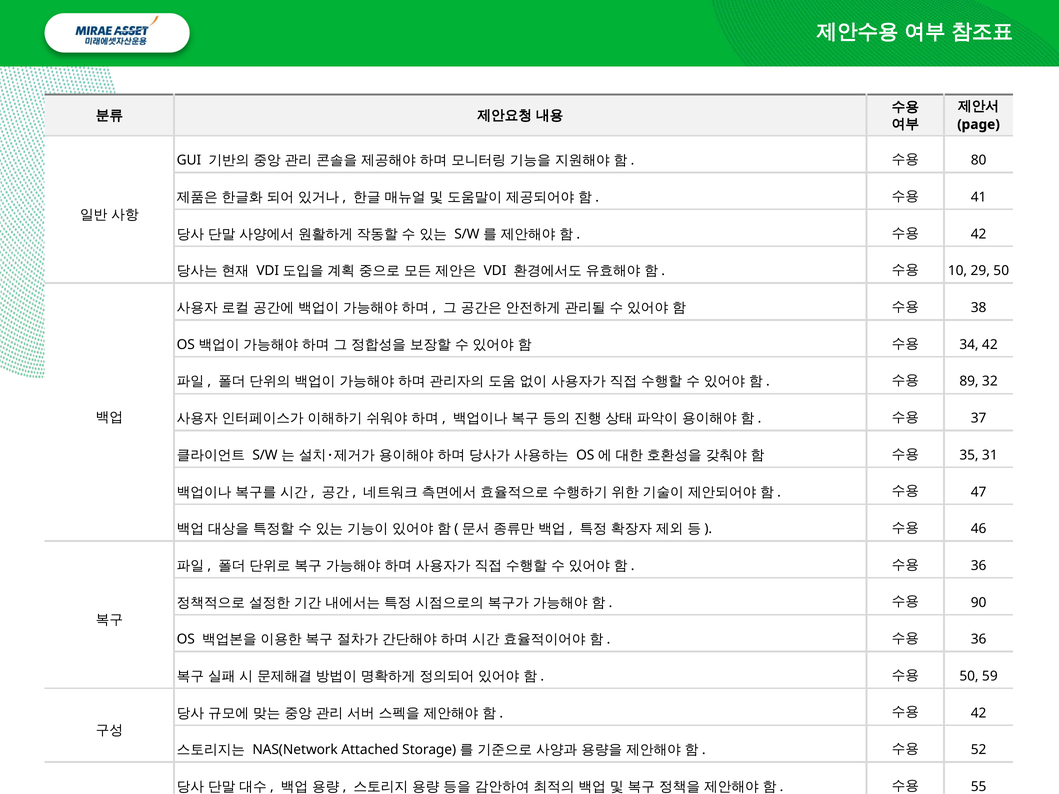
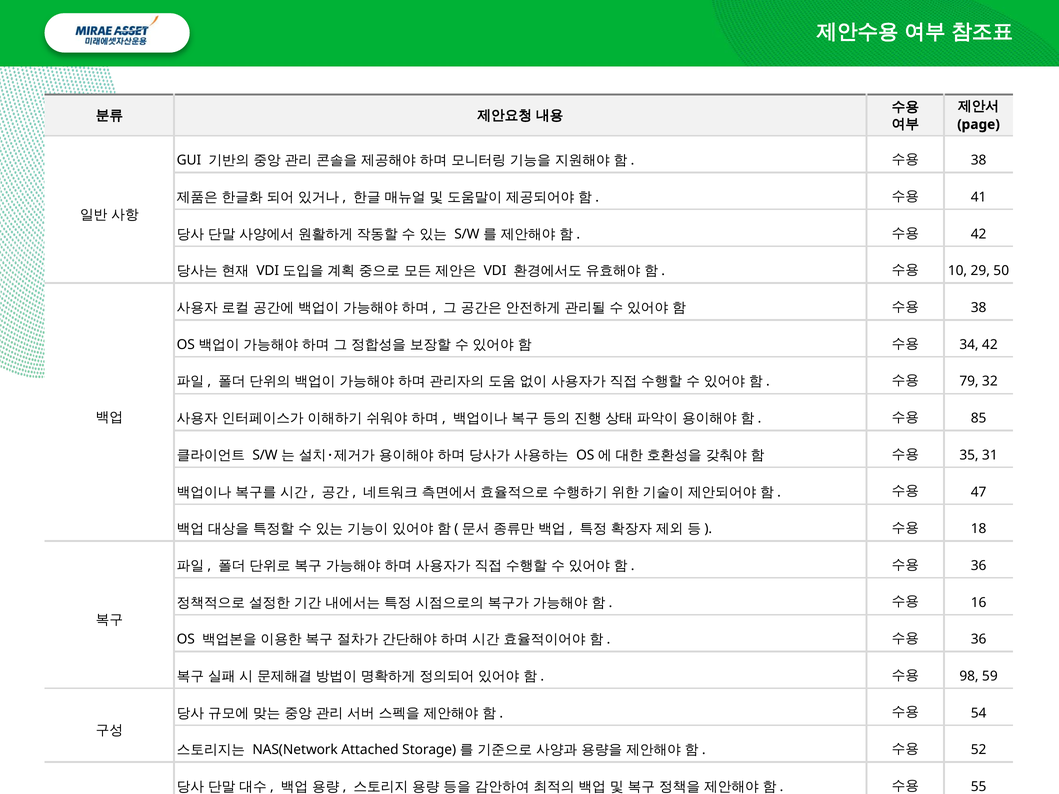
80 at (979, 160): 80 -> 38
89: 89 -> 79
37: 37 -> 85
46: 46 -> 18
90: 90 -> 16
50 at (969, 676): 50 -> 98
42 at (979, 713): 42 -> 54
